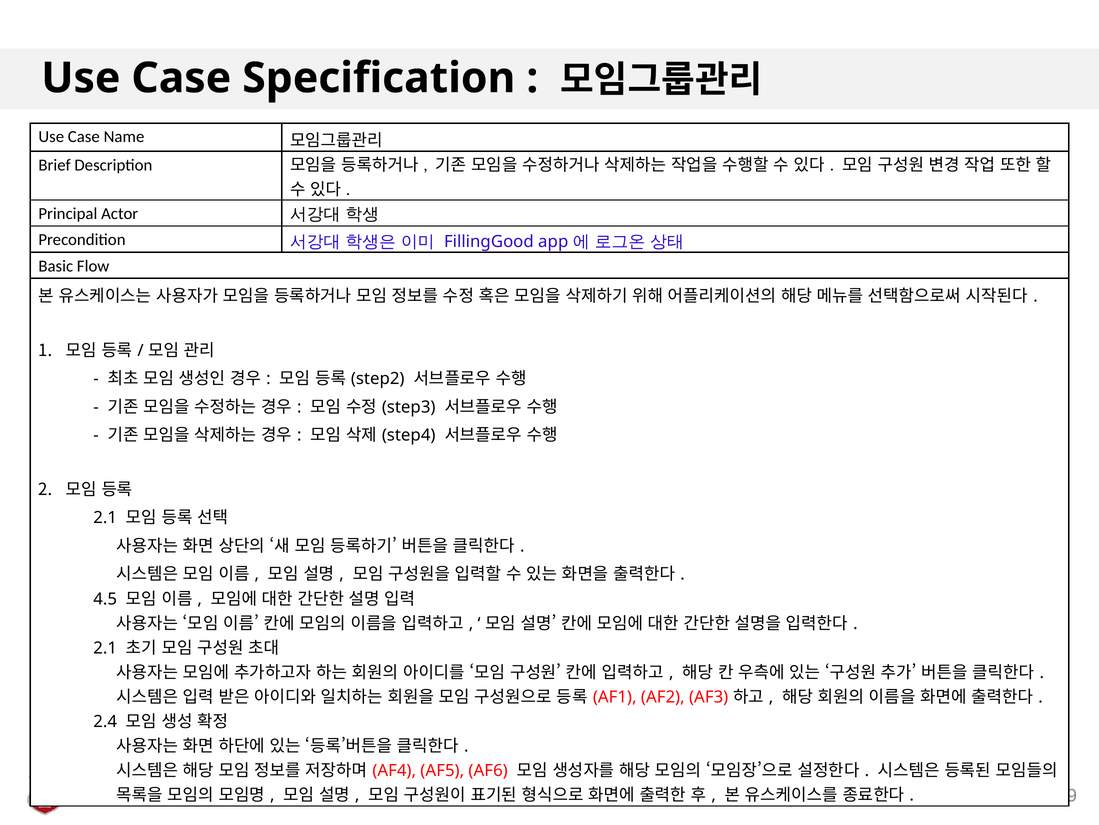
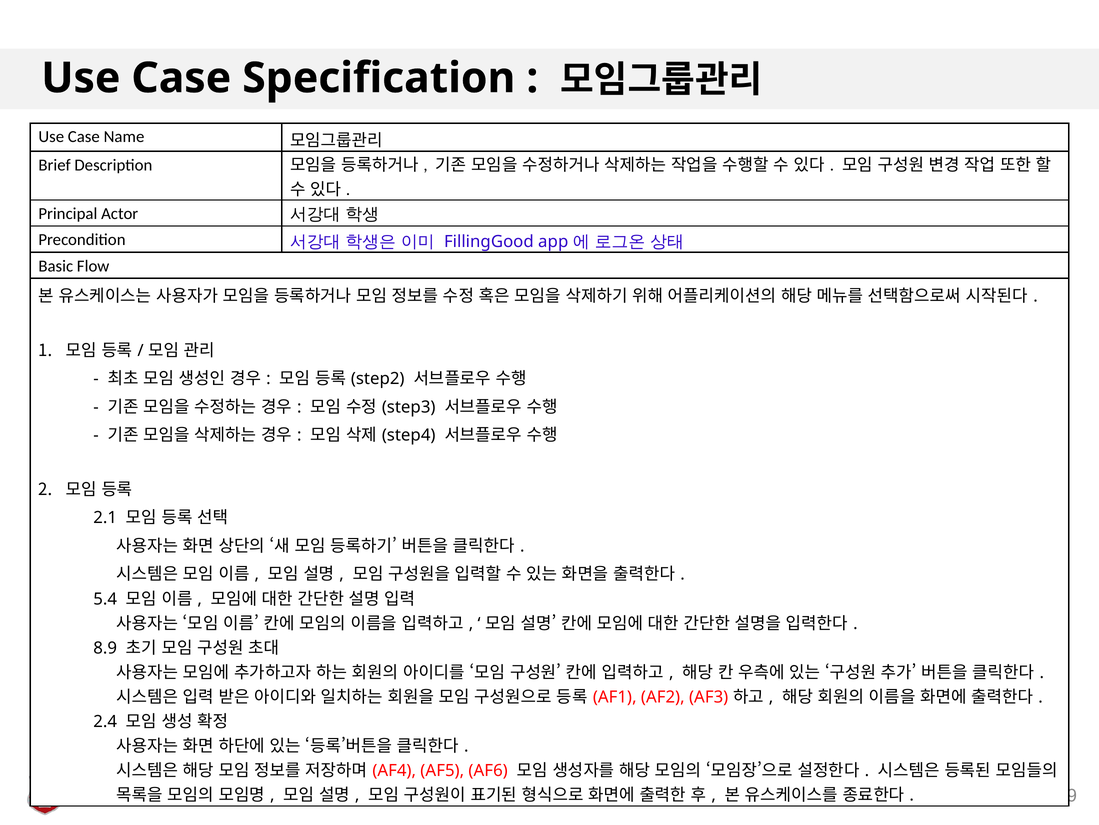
4.5: 4.5 -> 5.4
2.1 at (105, 647): 2.1 -> 8.9
